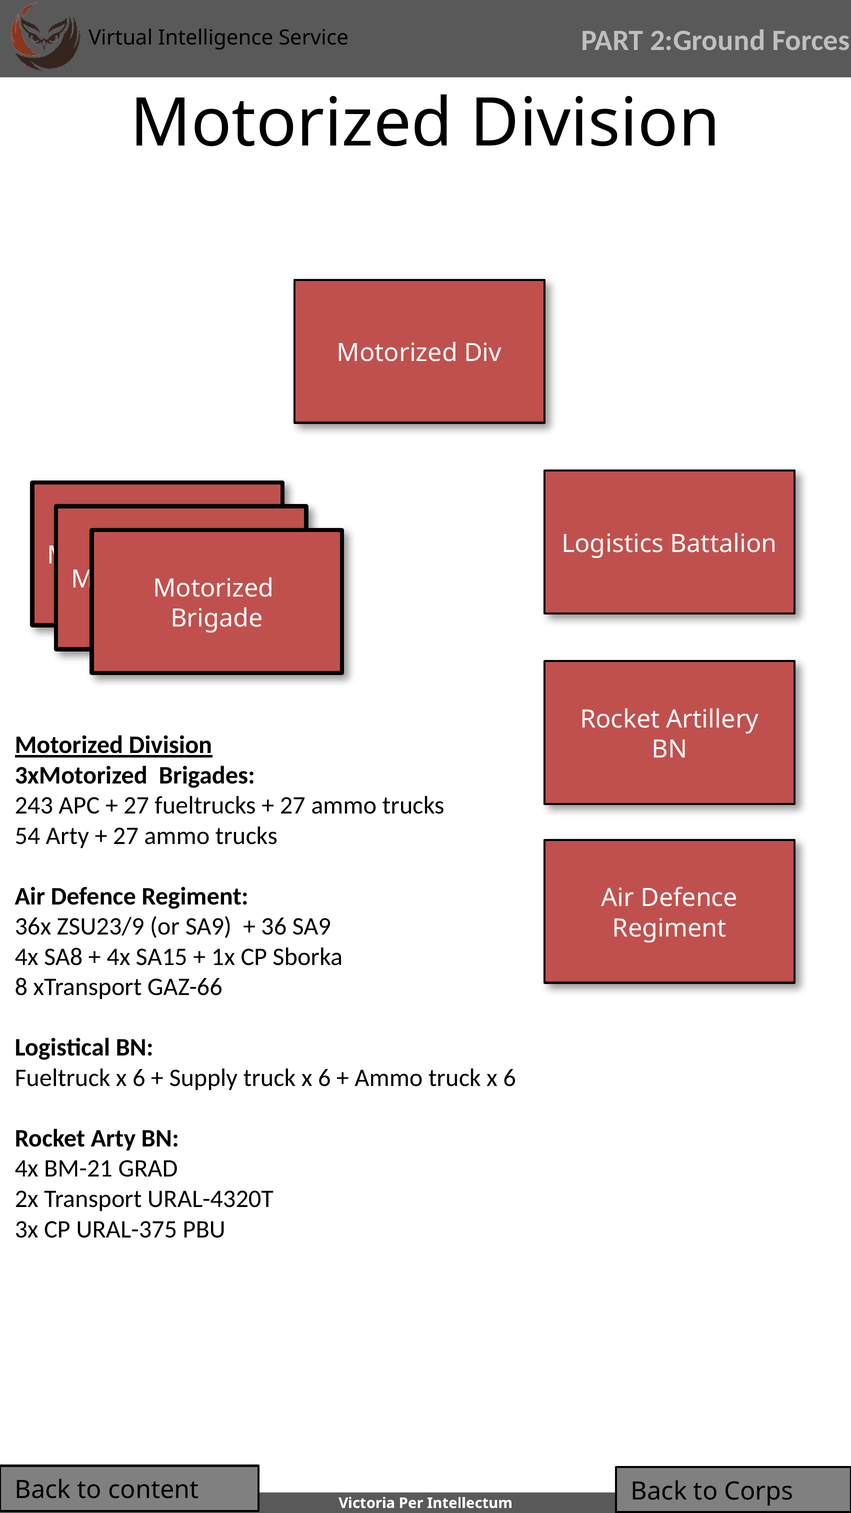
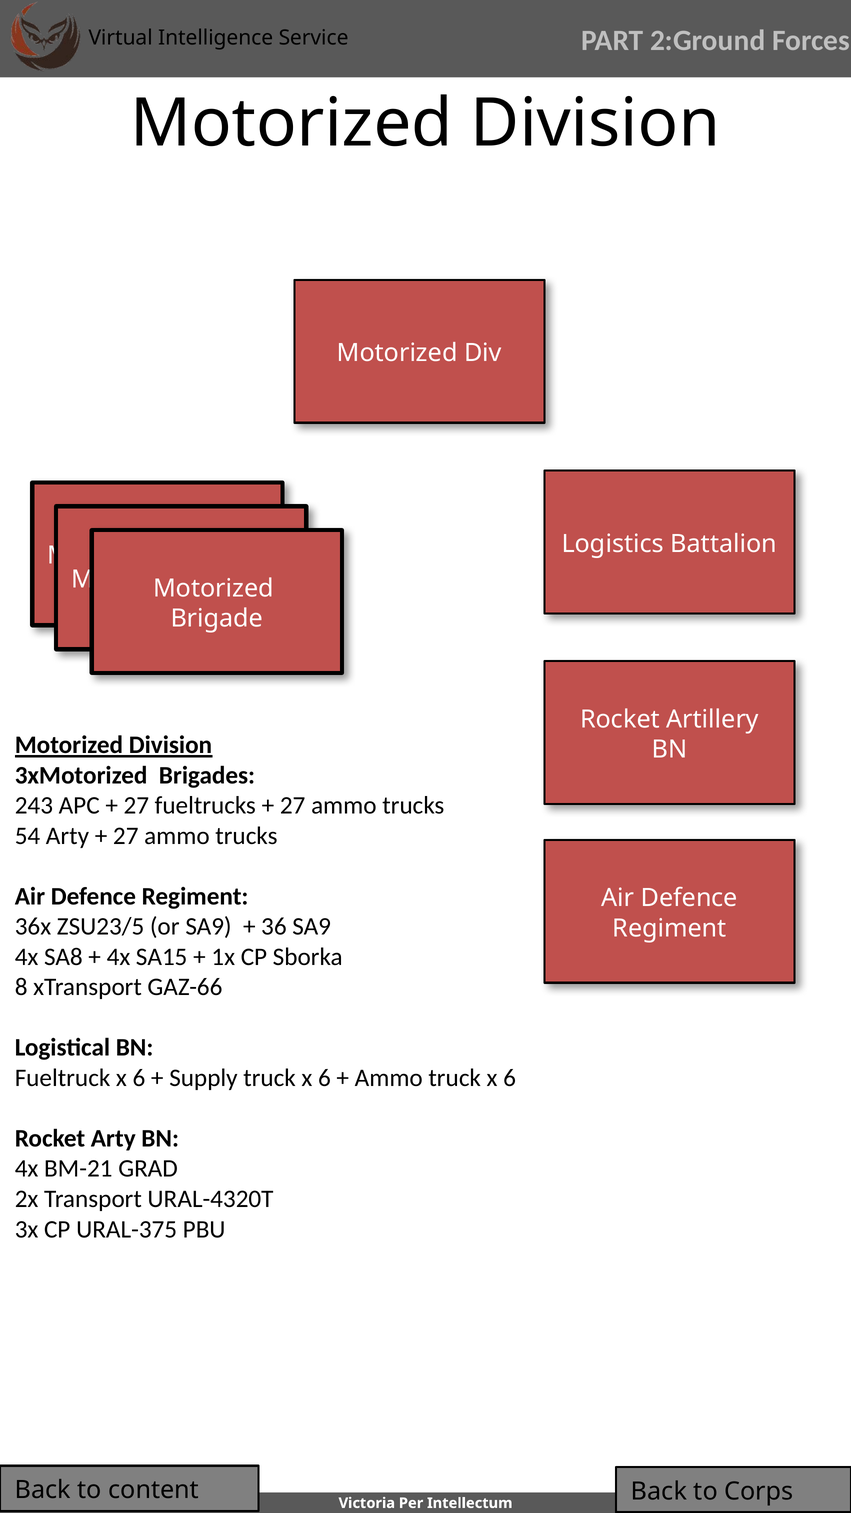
ZSU23/9: ZSU23/9 -> ZSU23/5
